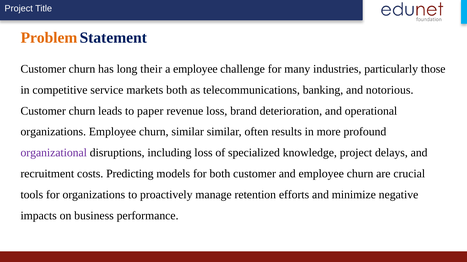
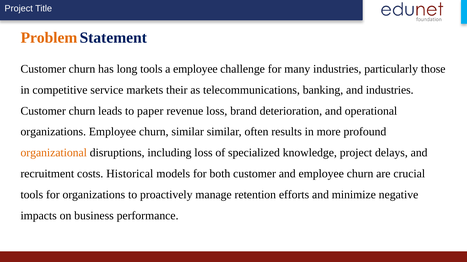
long their: their -> tools
markets both: both -> their
and notorious: notorious -> industries
organizational colour: purple -> orange
Predicting: Predicting -> Historical
